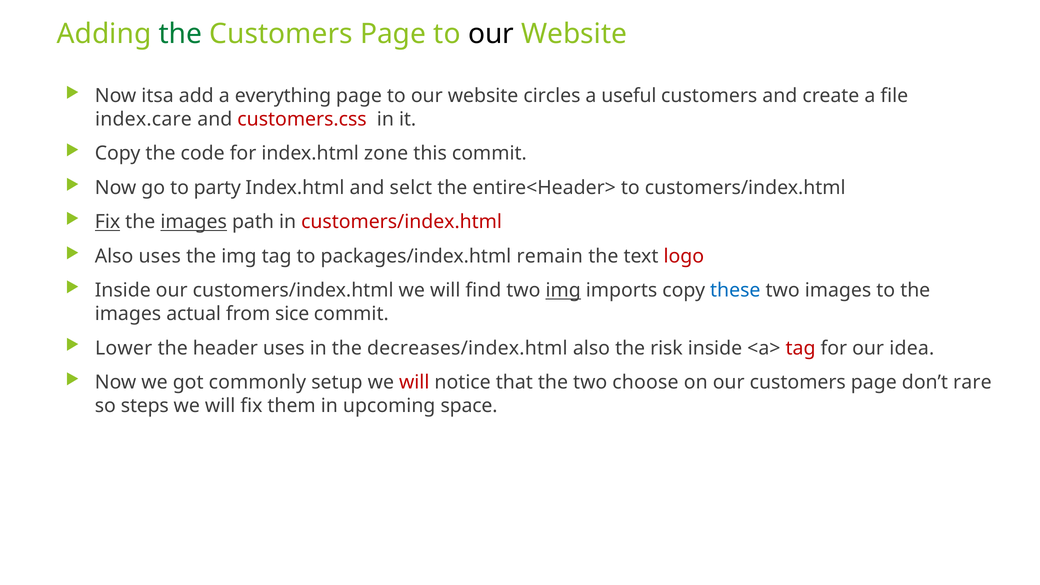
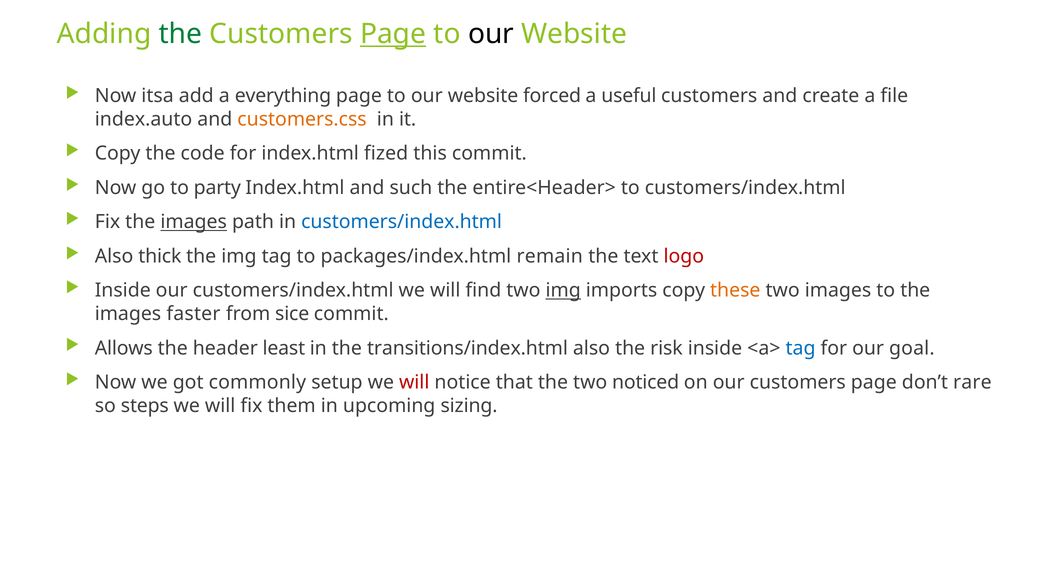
Page at (393, 34) underline: none -> present
circles: circles -> forced
index.care: index.care -> index.auto
customers.css colour: red -> orange
zone: zone -> fized
selct: selct -> such
Fix at (108, 222) underline: present -> none
customers/index.html at (402, 222) colour: red -> blue
Also uses: uses -> thick
these colour: blue -> orange
actual: actual -> faster
Lower: Lower -> Allows
header uses: uses -> least
decreases/index.html: decreases/index.html -> transitions/index.html
tag at (801, 348) colour: red -> blue
idea: idea -> goal
choose: choose -> noticed
space: space -> sizing
